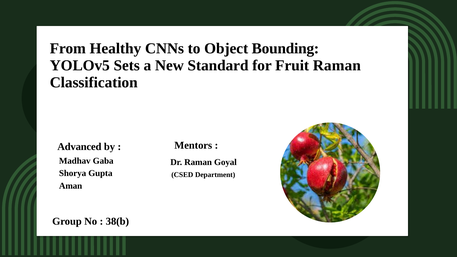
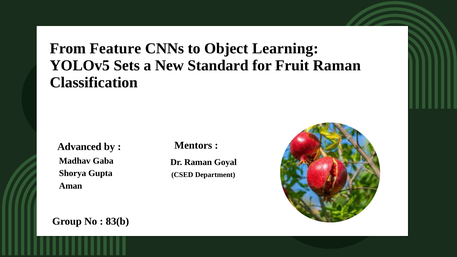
Healthy: Healthy -> Feature
Bounding: Bounding -> Learning
38(b: 38(b -> 83(b
